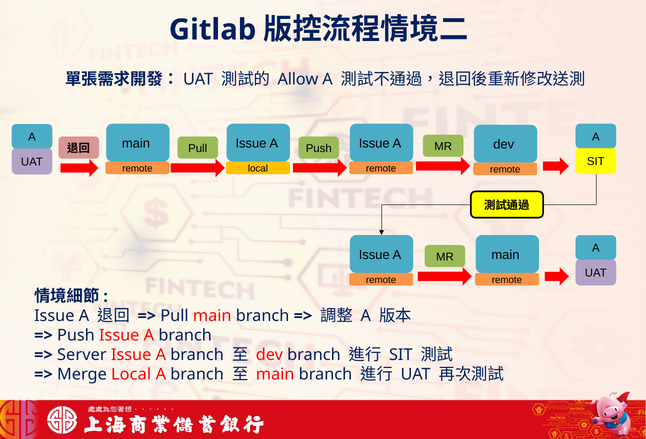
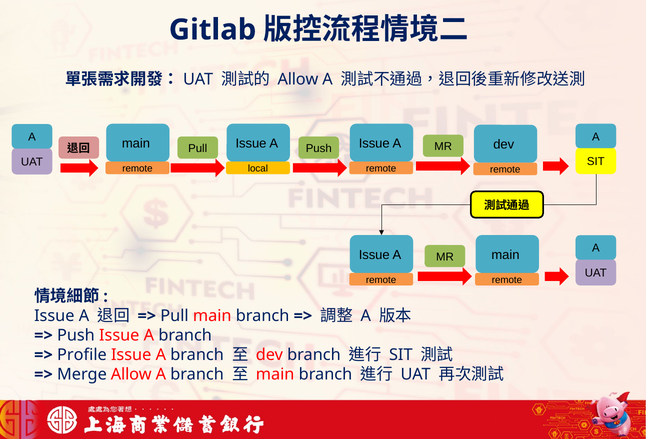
Server: Server -> Profile
Merge Local: Local -> Allow
